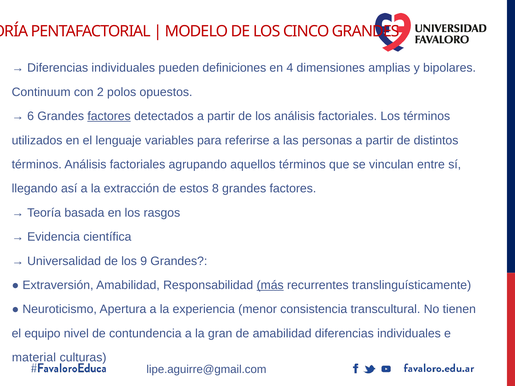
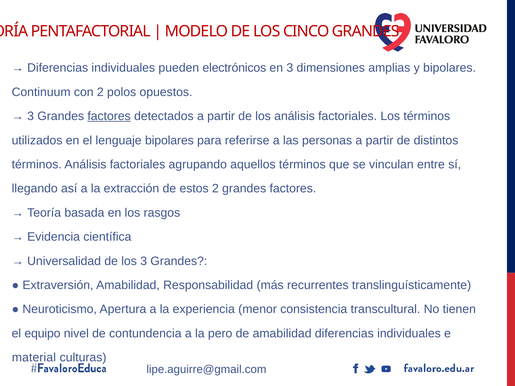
definiciones: definiciones -> electrónicos
en 4: 4 -> 3
6 at (31, 116): 6 -> 3
lenguaje variables: variables -> bipolares
estos 8: 8 -> 2
los 9: 9 -> 3
más underline: present -> none
gran: gran -> pero
